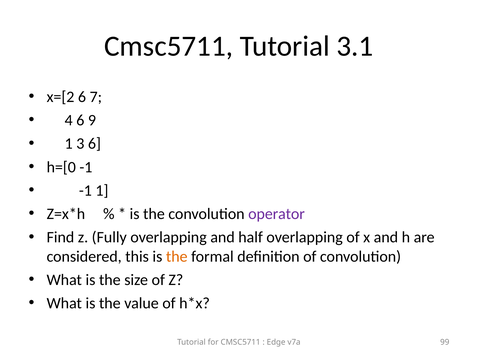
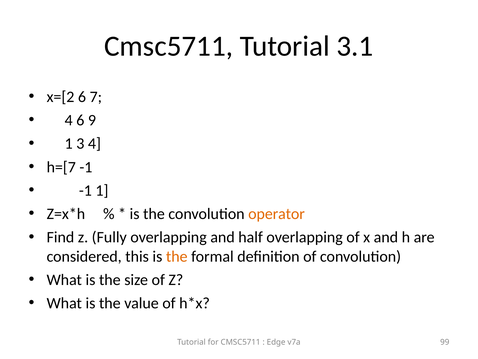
3 6: 6 -> 4
h=[0: h=[0 -> h=[7
operator colour: purple -> orange
